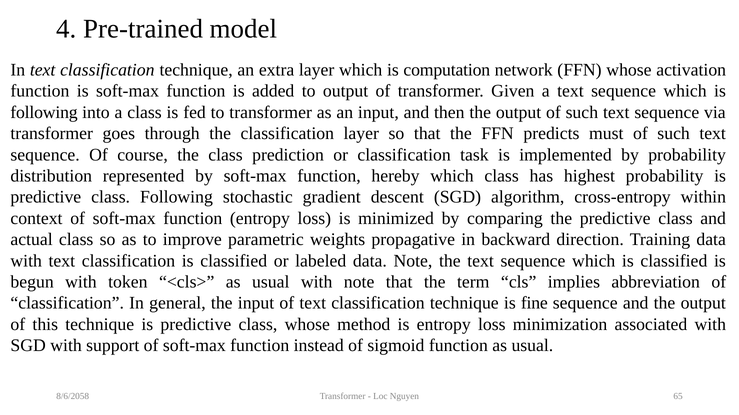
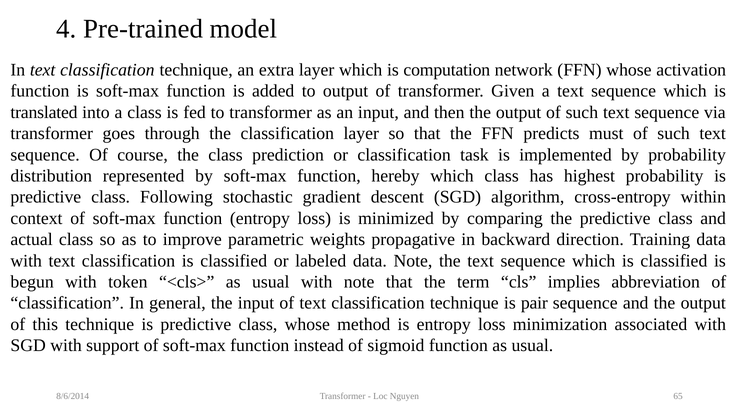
following at (44, 113): following -> translated
fine: fine -> pair
8/6/2058: 8/6/2058 -> 8/6/2014
